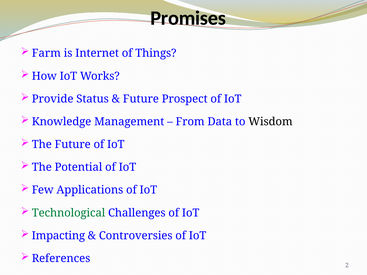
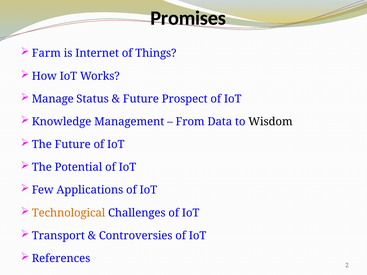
Provide: Provide -> Manage
Technological colour: green -> orange
Impacting: Impacting -> Transport
